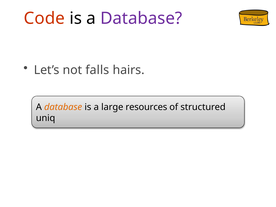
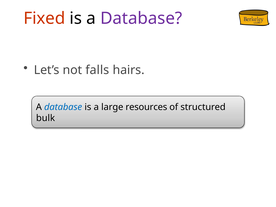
Code: Code -> Fixed
database at (63, 107) colour: orange -> blue
uniq: uniq -> bulk
